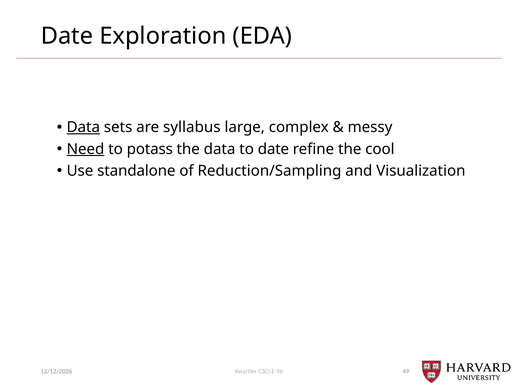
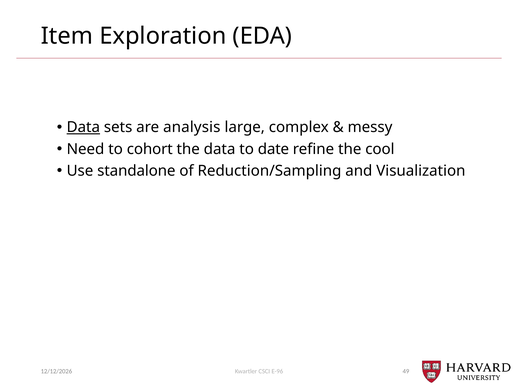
Date at (67, 36): Date -> Item
syllabus: syllabus -> analysis
Need underline: present -> none
potass: potass -> cohort
